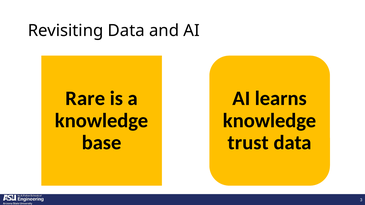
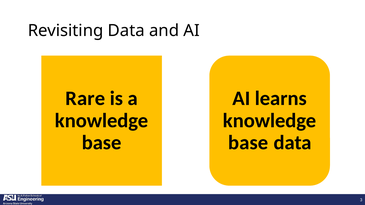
trust at (248, 143): trust -> base
